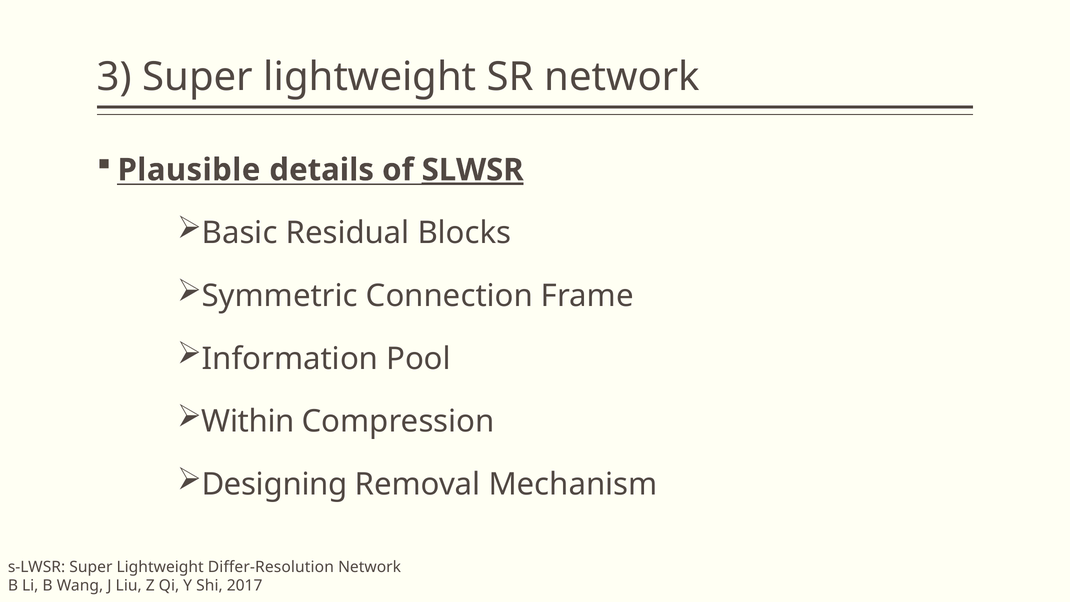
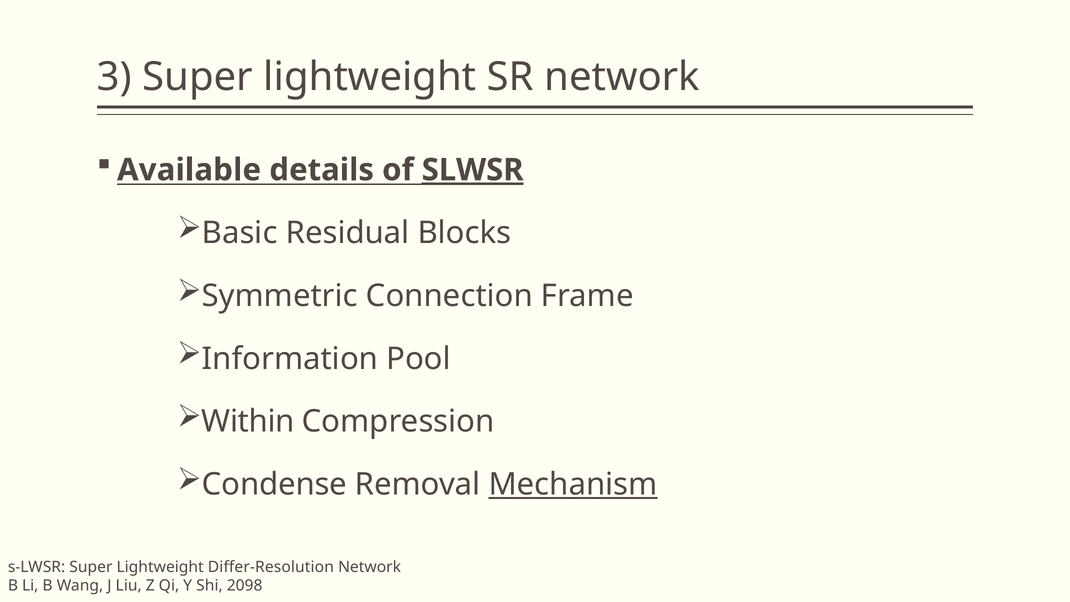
Plausible: Plausible -> Available
Designing: Designing -> Condense
Mechanism underline: none -> present
2017: 2017 -> 2098
